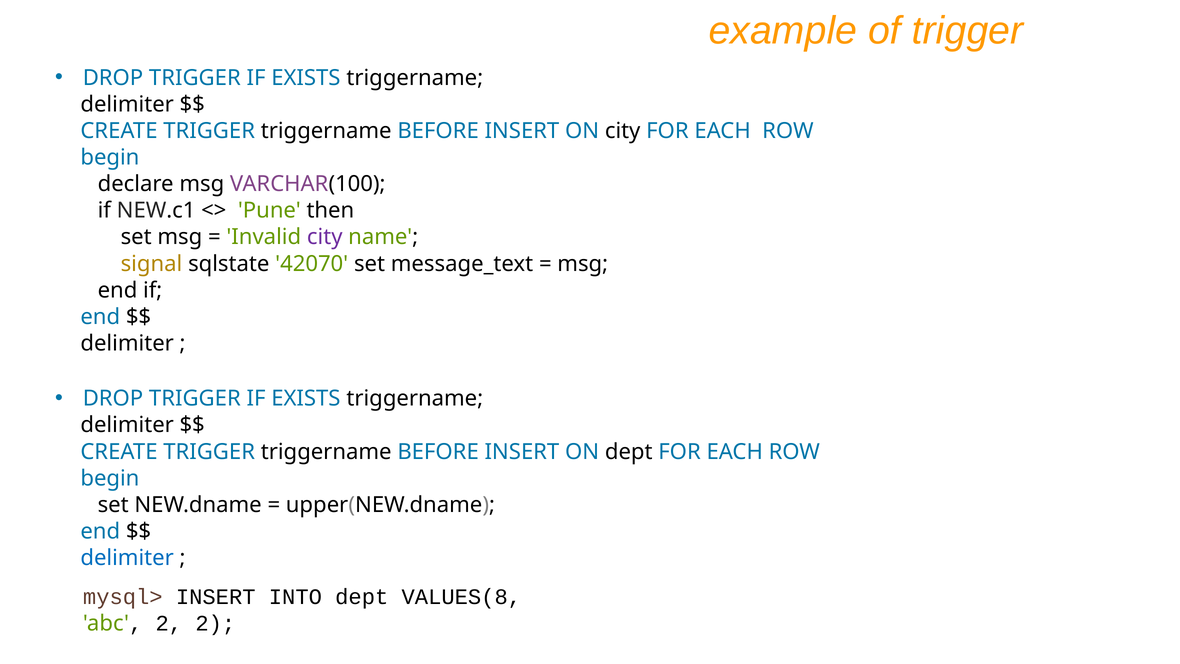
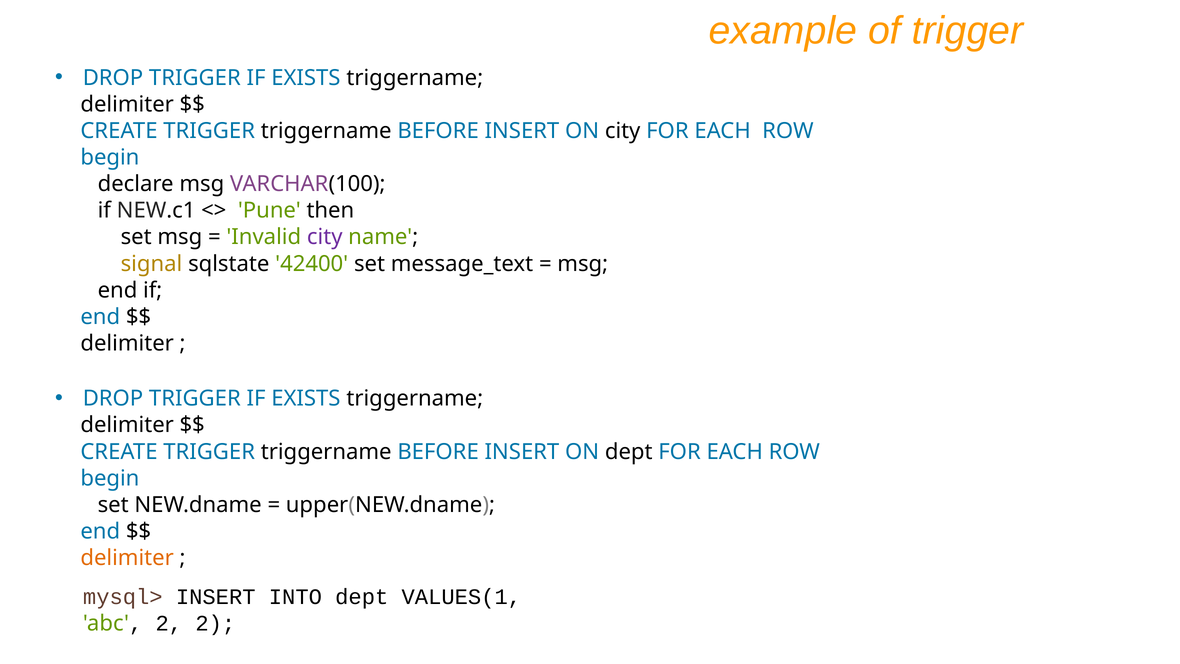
42070: 42070 -> 42400
delimiter at (127, 558) colour: blue -> orange
VALUES(8: VALUES(8 -> VALUES(1
